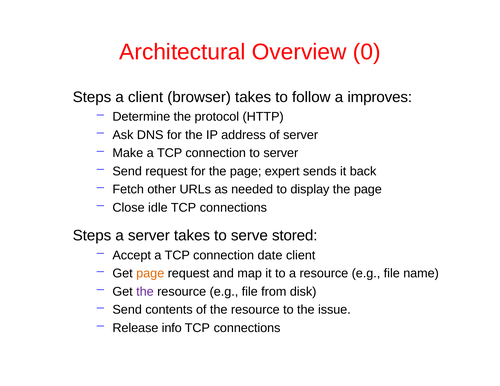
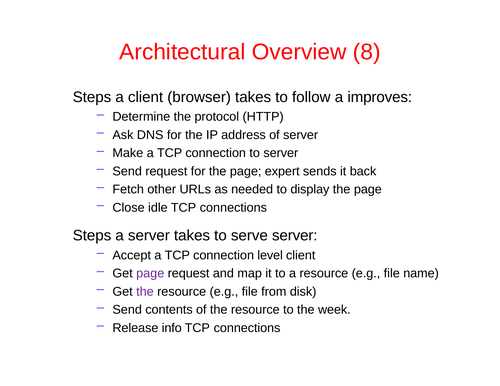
0: 0 -> 8
serve stored: stored -> server
date: date -> level
page at (150, 274) colour: orange -> purple
issue: issue -> week
